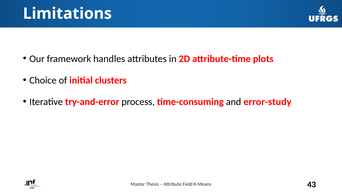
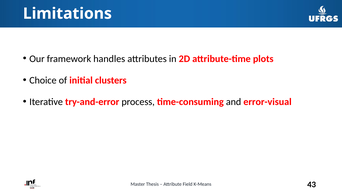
error-study: error-study -> error-visual
